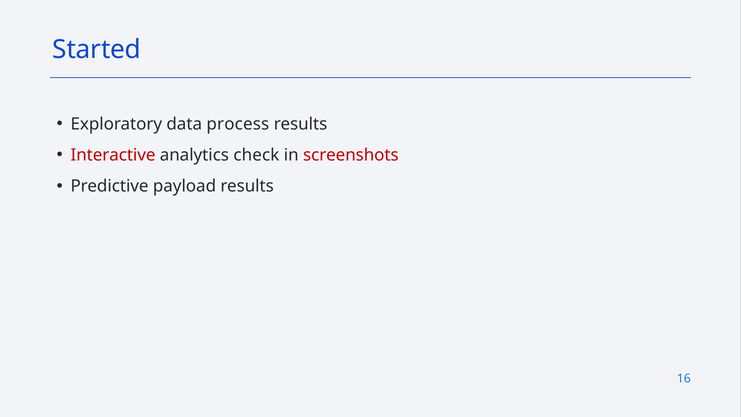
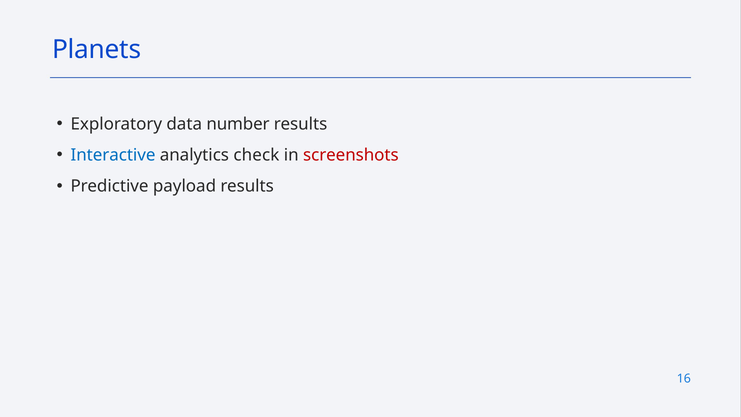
Started: Started -> Planets
process: process -> number
Interactive colour: red -> blue
